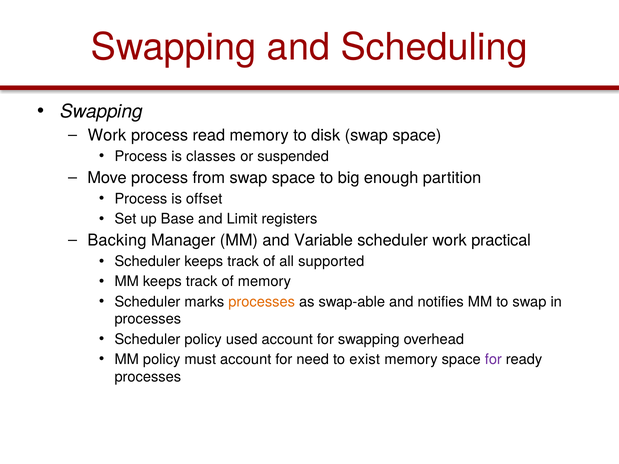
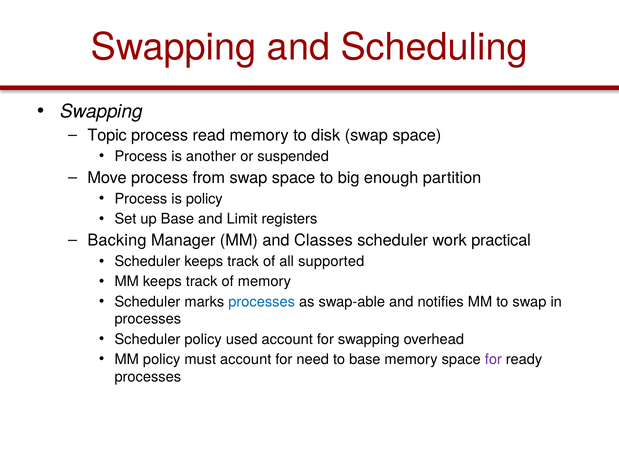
Work at (107, 135): Work -> Topic
classes: classes -> another
is offset: offset -> policy
Variable: Variable -> Classes
processes at (262, 302) colour: orange -> blue
to exist: exist -> base
